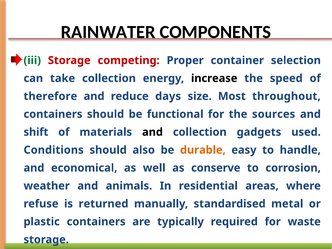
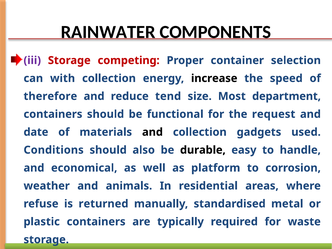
iii colour: green -> purple
take: take -> with
days: days -> tend
throughout: throughout -> department
sources: sources -> request
shift: shift -> date
durable colour: orange -> black
conserve: conserve -> platform
